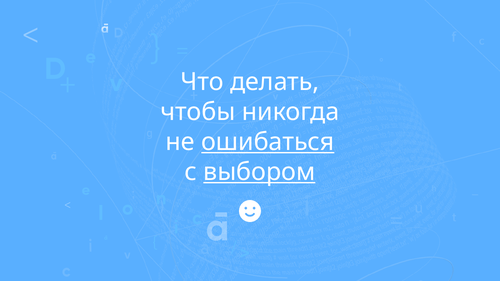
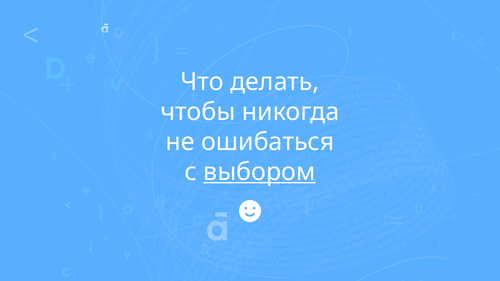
ошибаться underline: present -> none
